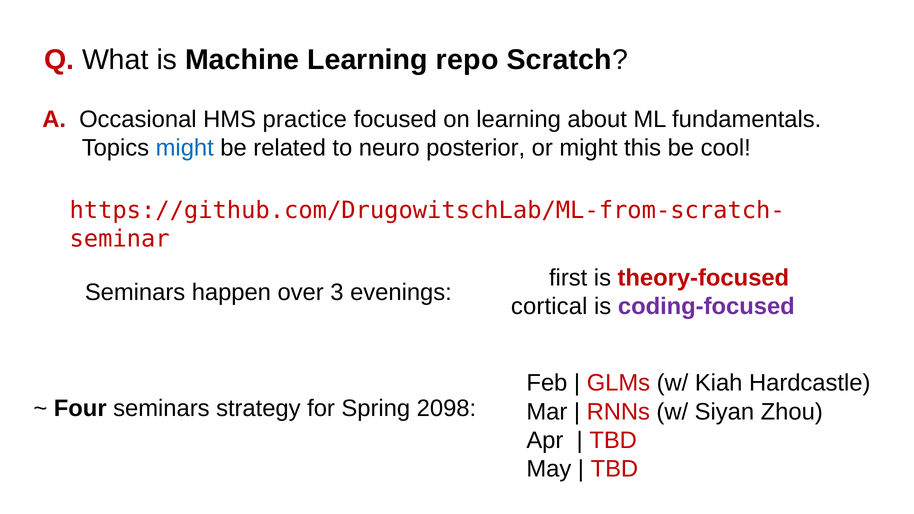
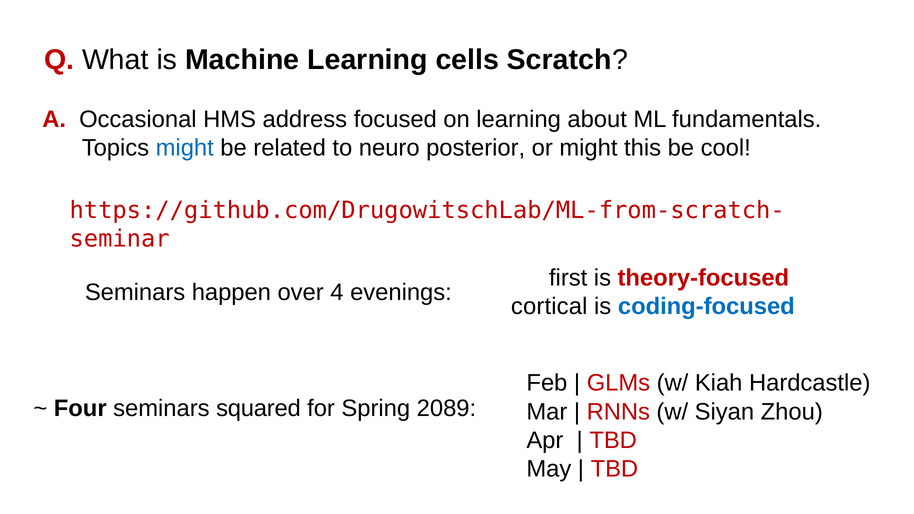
repo: repo -> cells
practice: practice -> address
3: 3 -> 4
coding-focused colour: purple -> blue
strategy: strategy -> squared
2098: 2098 -> 2089
